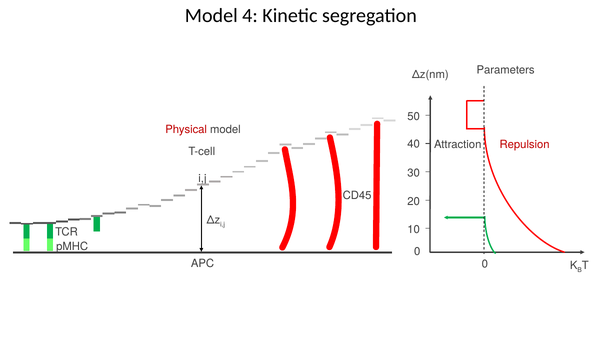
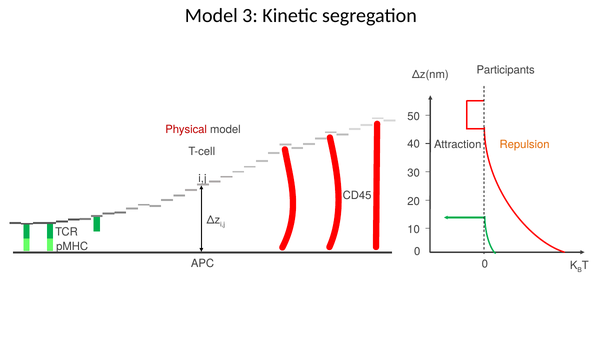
4: 4 -> 3
Parameters: Parameters -> Participants
Repulsion colour: red -> orange
